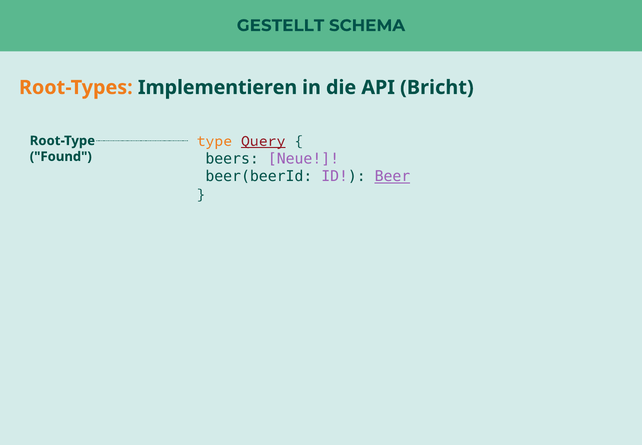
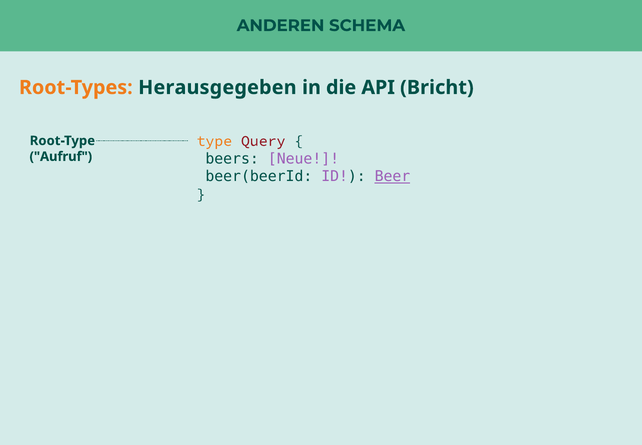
GESTELLT: GESTELLT -> ANDEREN
Implementieren: Implementieren -> Herausgegeben
Query underline: present -> none
Found: Found -> Aufruf
